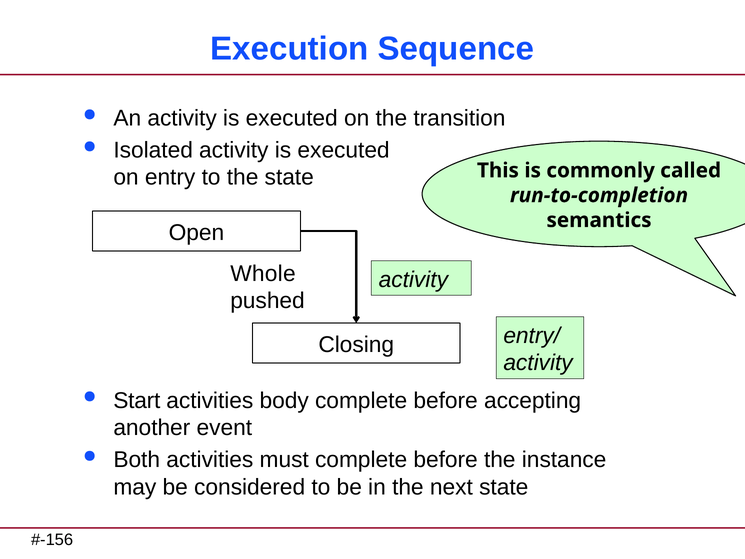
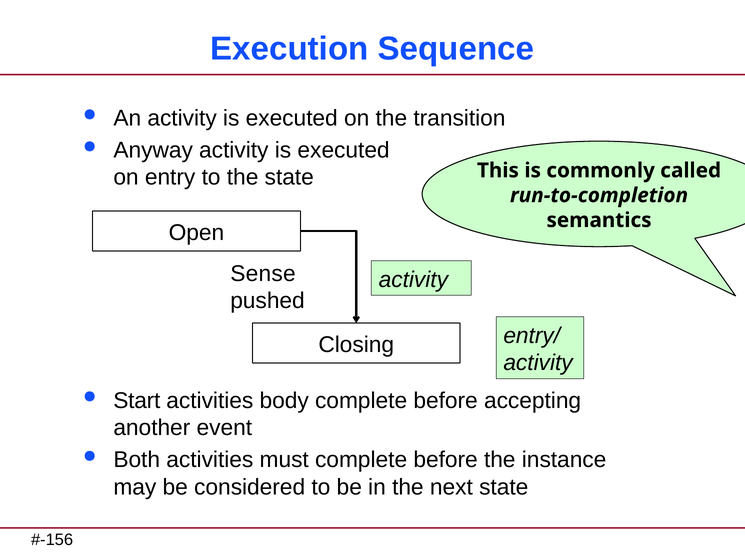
Isolated: Isolated -> Anyway
Whole: Whole -> Sense
